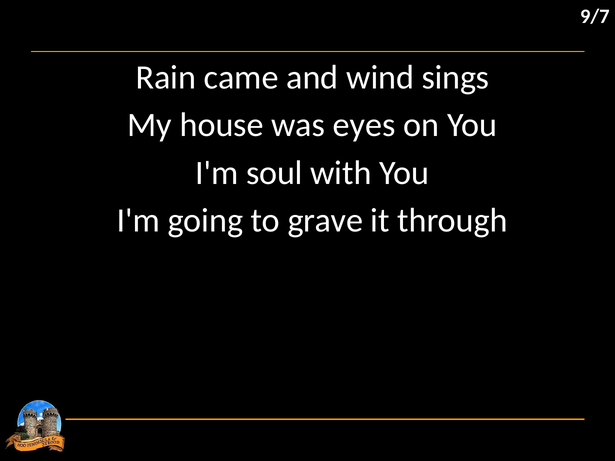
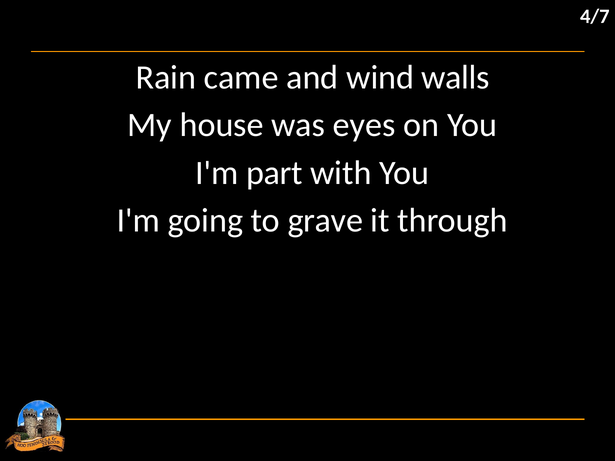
9/7: 9/7 -> 4/7
sings: sings -> walls
soul: soul -> part
